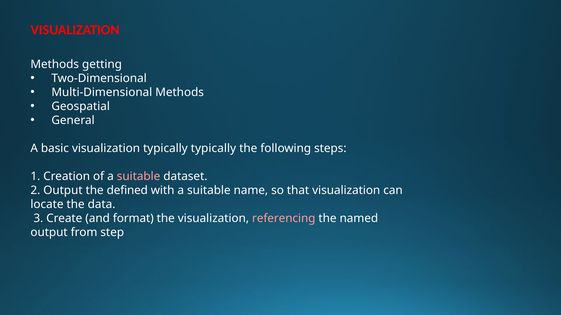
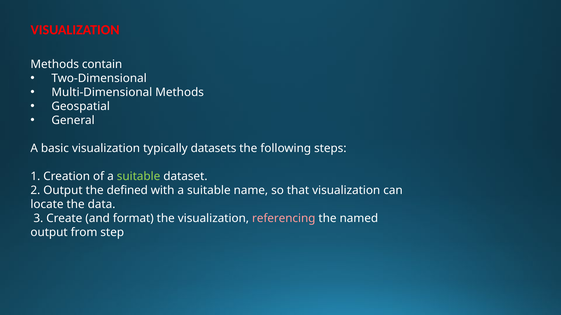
getting: getting -> contain
typically typically: typically -> datasets
suitable at (139, 177) colour: pink -> light green
